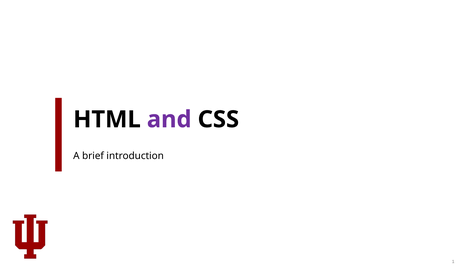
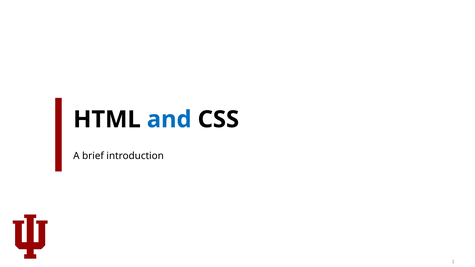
and colour: purple -> blue
